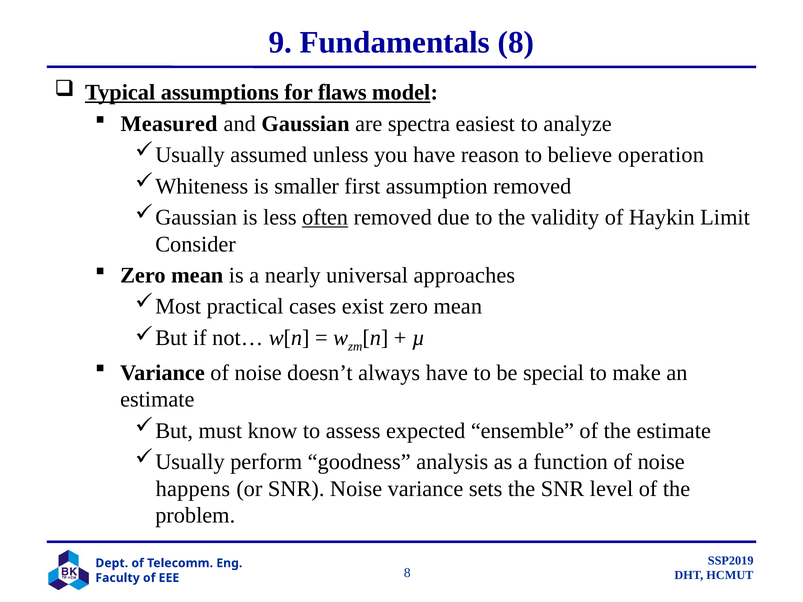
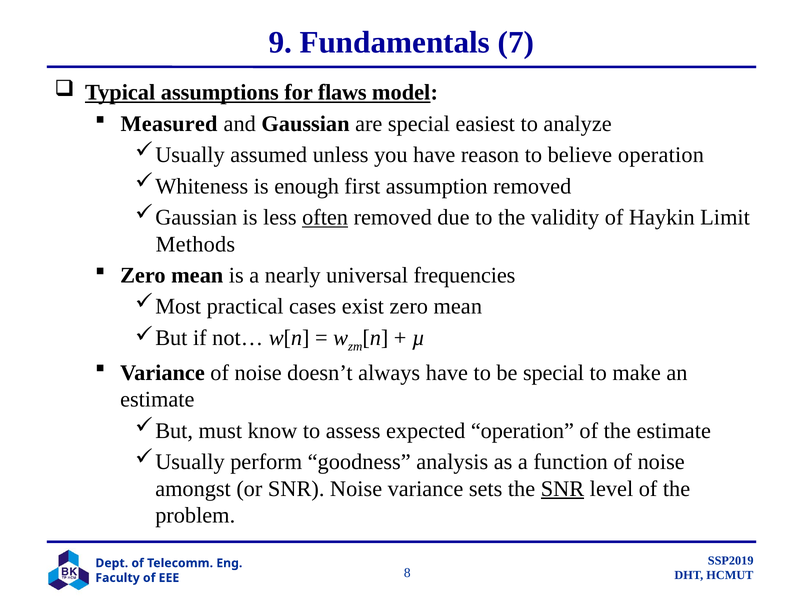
Fundamentals 8: 8 -> 7
are spectra: spectra -> special
smaller: smaller -> enough
Consider: Consider -> Methods
approaches: approaches -> frequencies
expected ensemble: ensemble -> operation
happens: happens -> amongst
SNR at (562, 489) underline: none -> present
